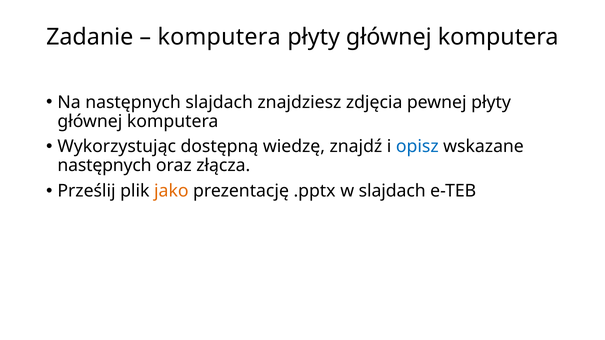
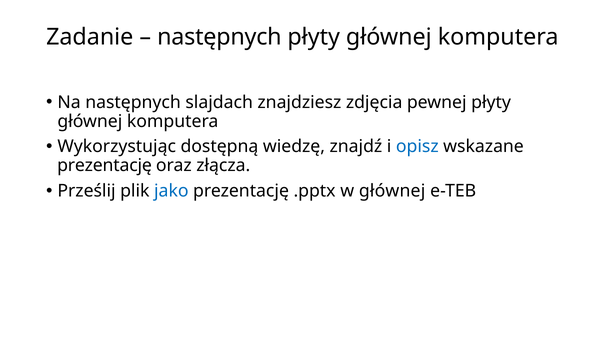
komputera at (219, 37): komputera -> następnych
następnych at (105, 166): następnych -> prezentację
jako colour: orange -> blue
w slajdach: slajdach -> głównej
